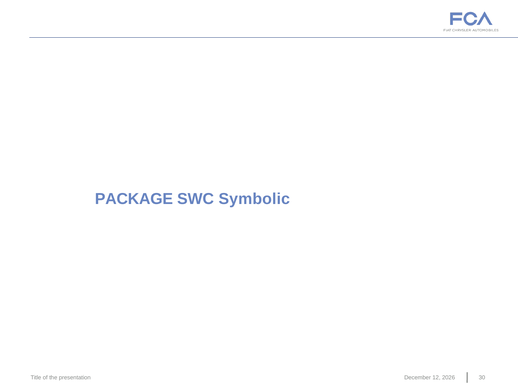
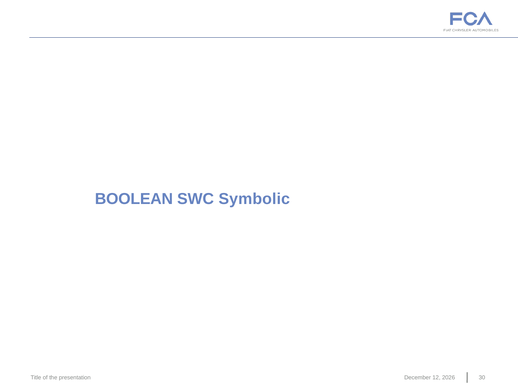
PACKAGE: PACKAGE -> BOOLEAN
